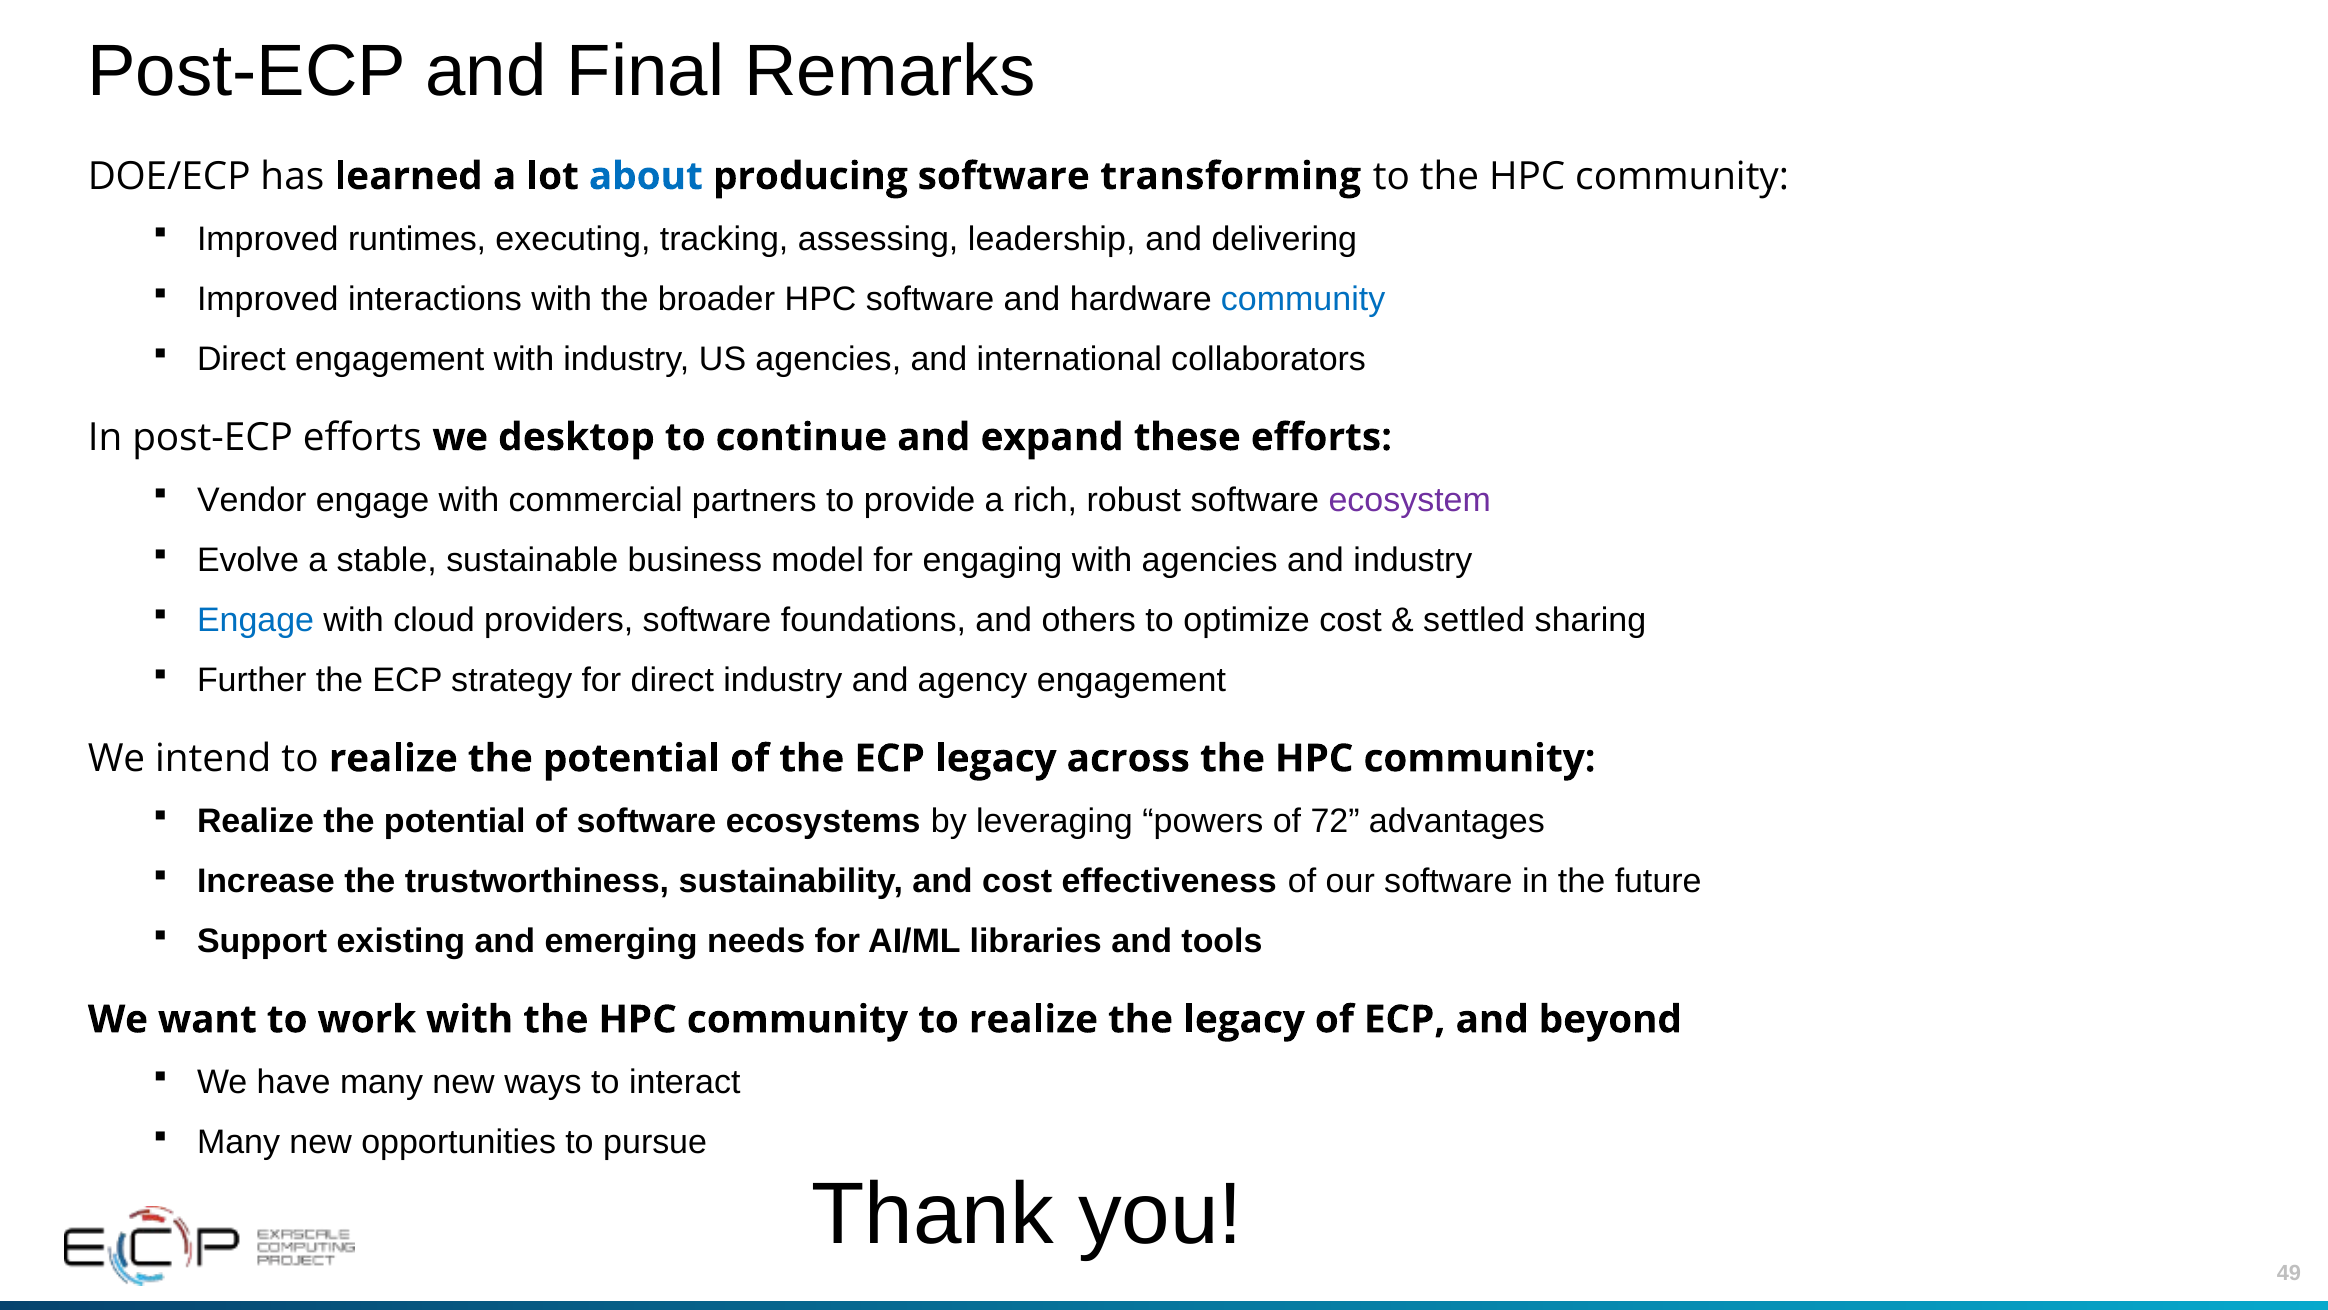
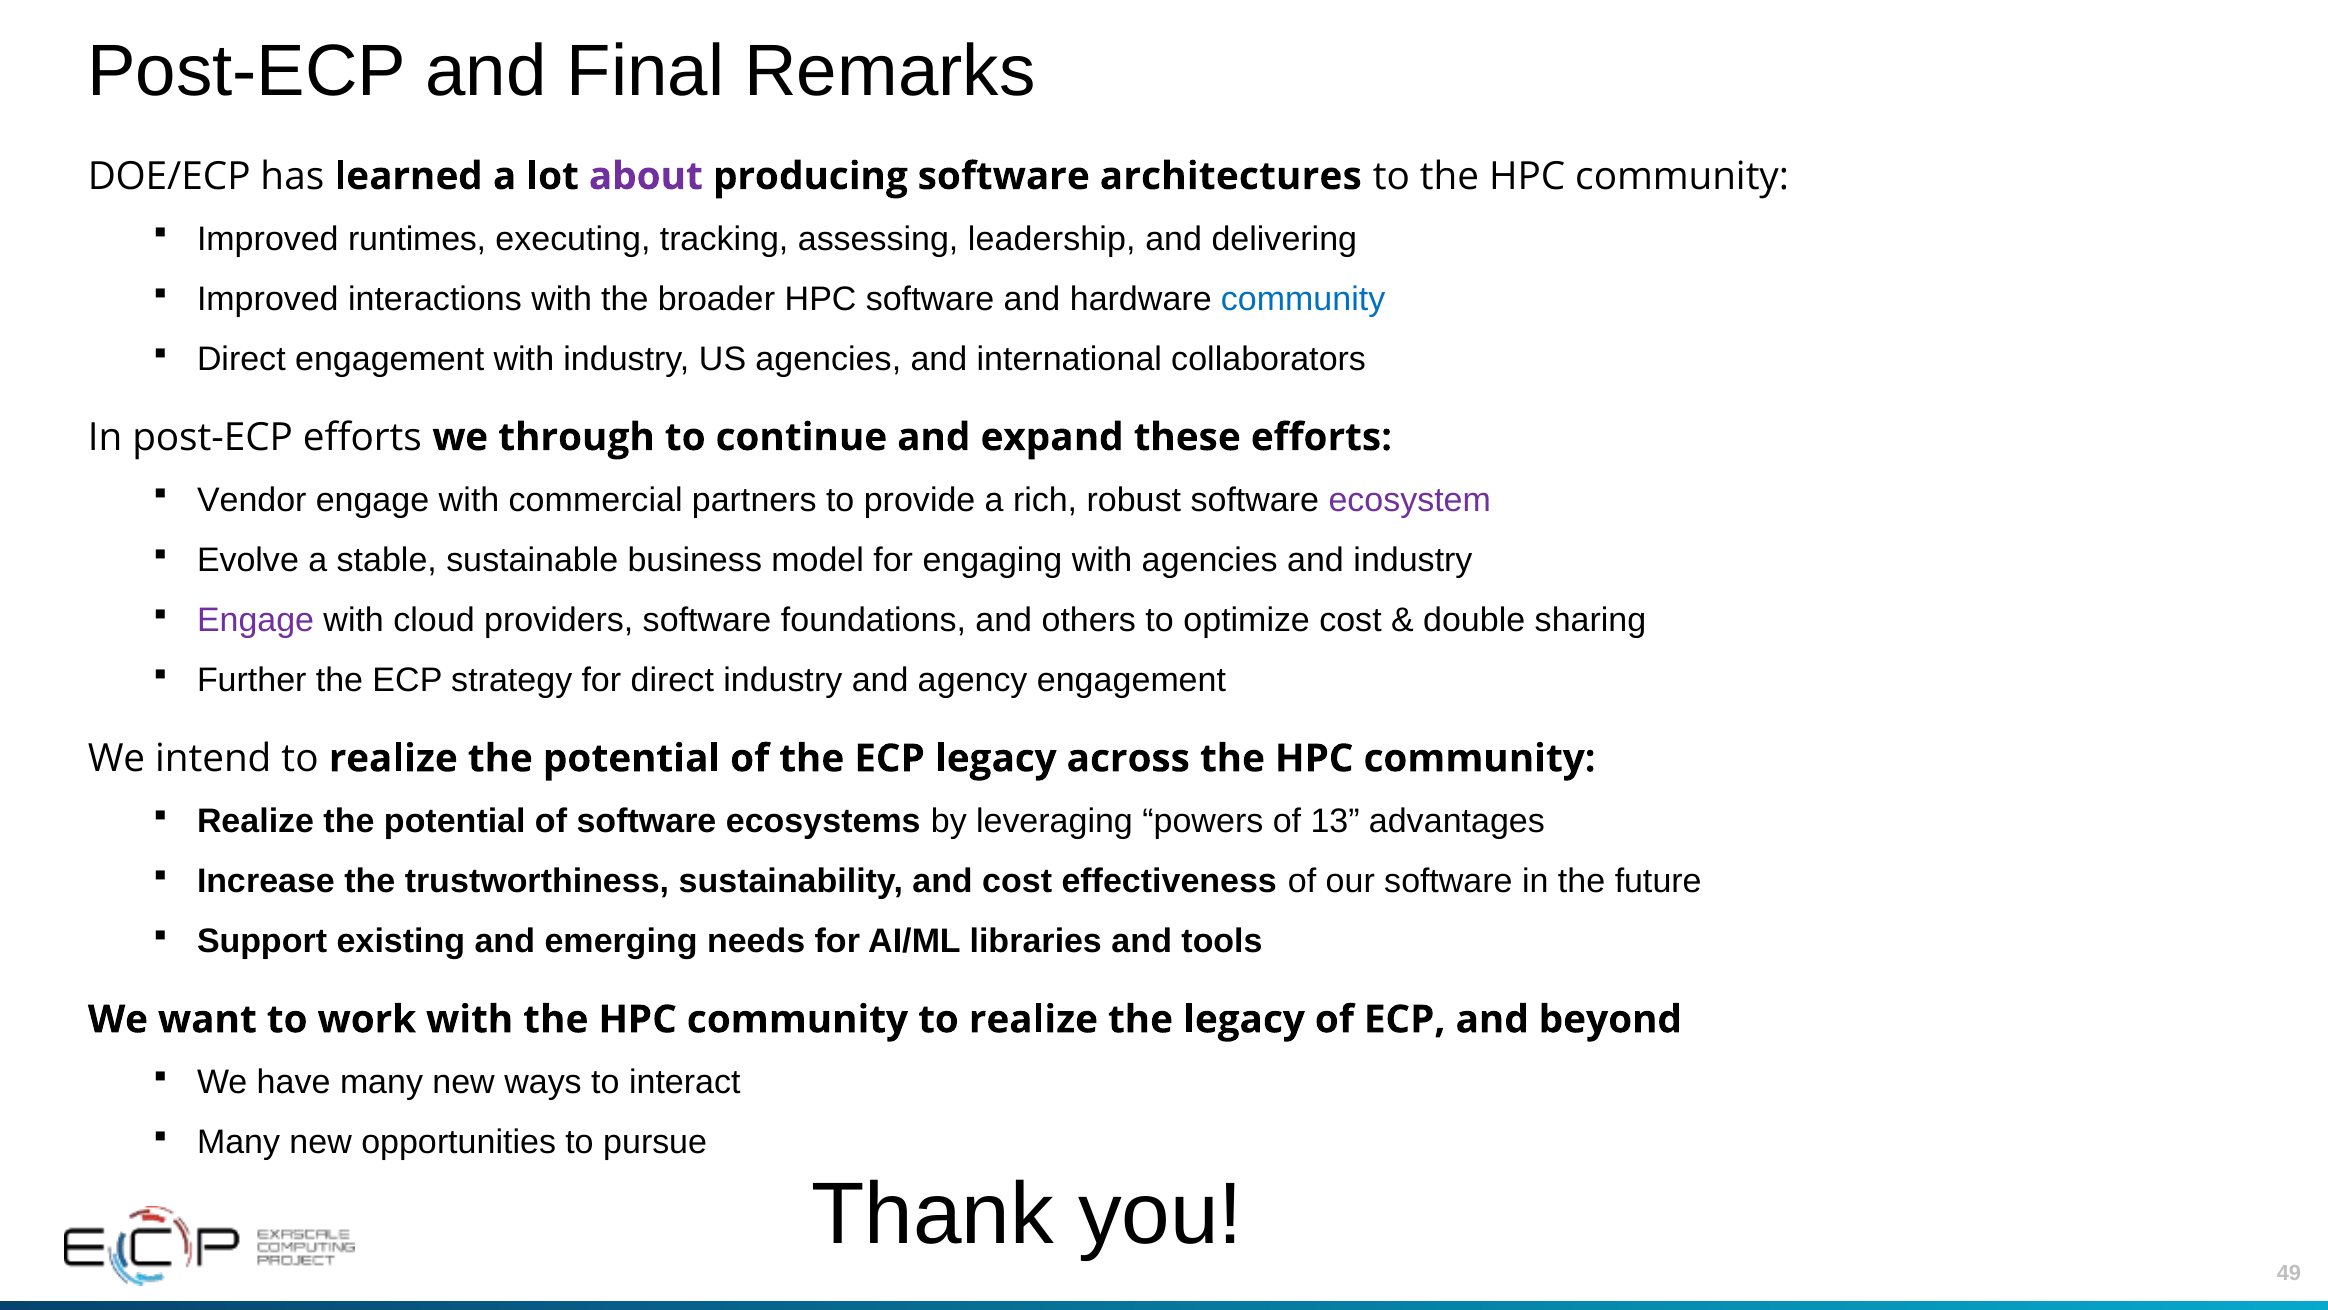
about colour: blue -> purple
transforming: transforming -> architectures
desktop: desktop -> through
Engage at (256, 620) colour: blue -> purple
settled: settled -> double
72: 72 -> 13
